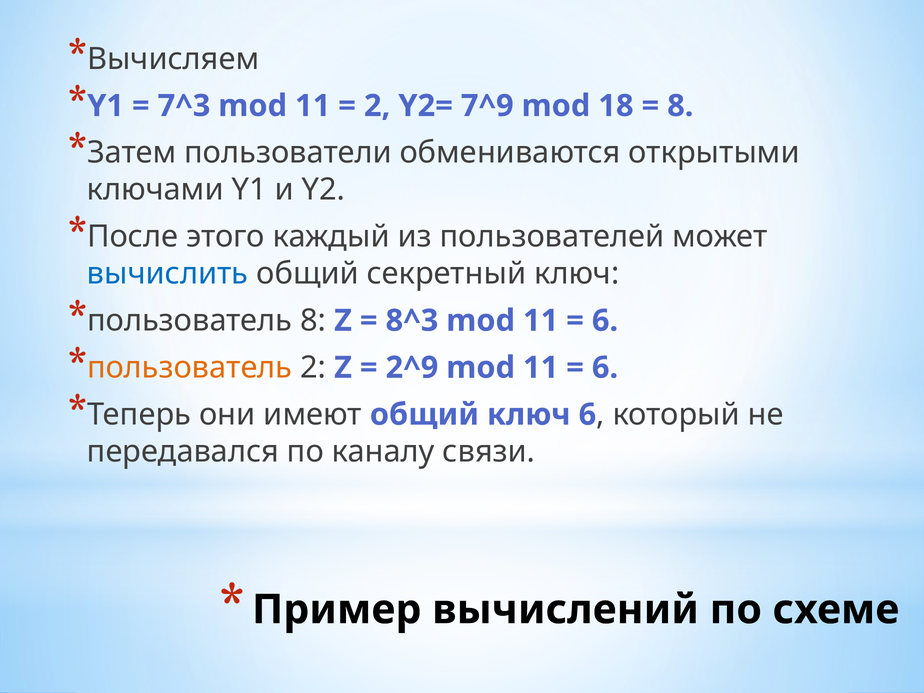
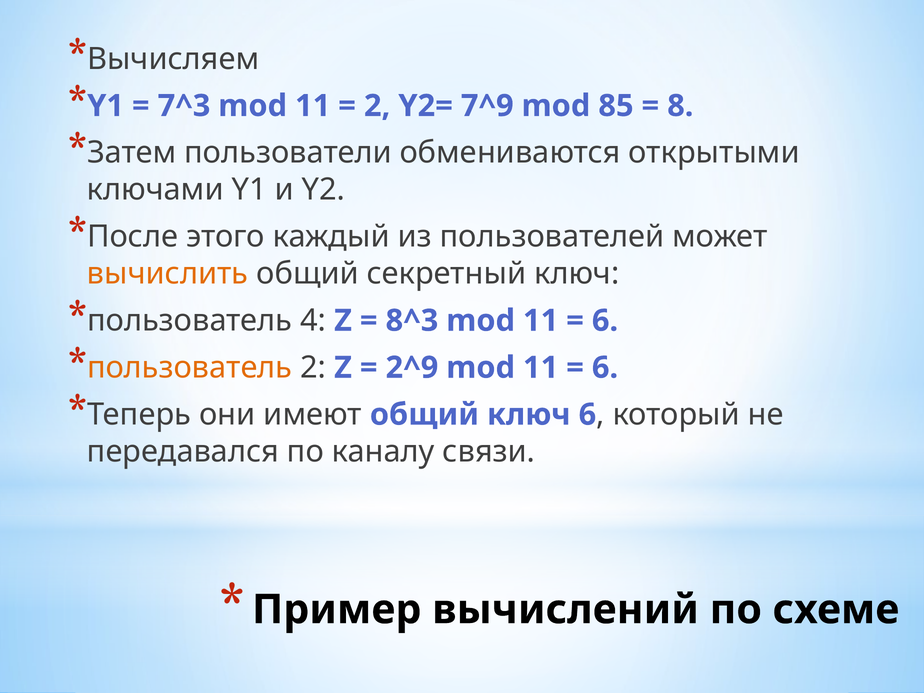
18: 18 -> 85
вычислить colour: blue -> orange
пользователь 8: 8 -> 4
